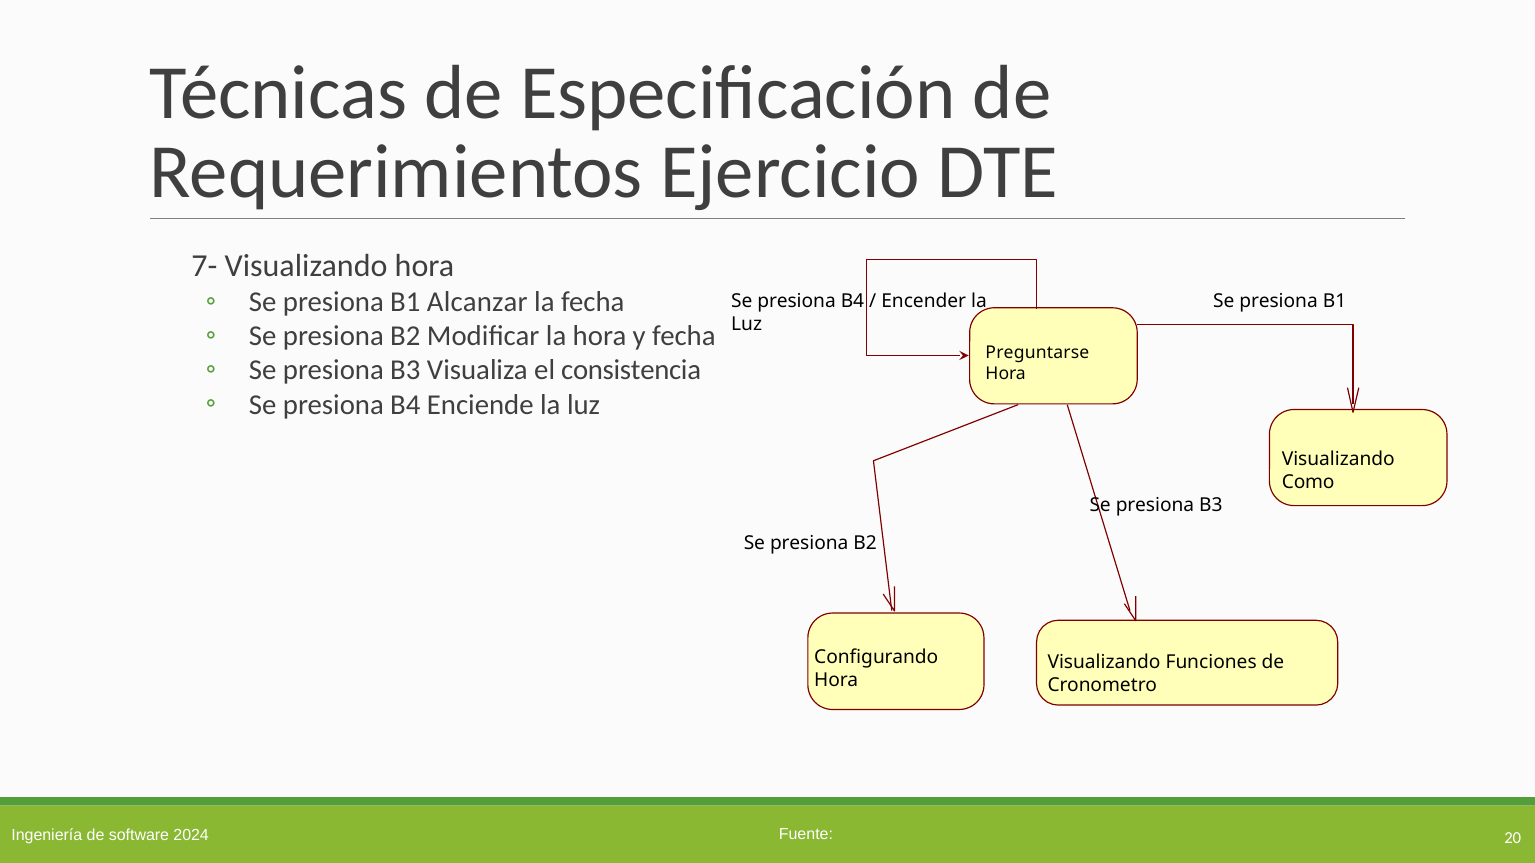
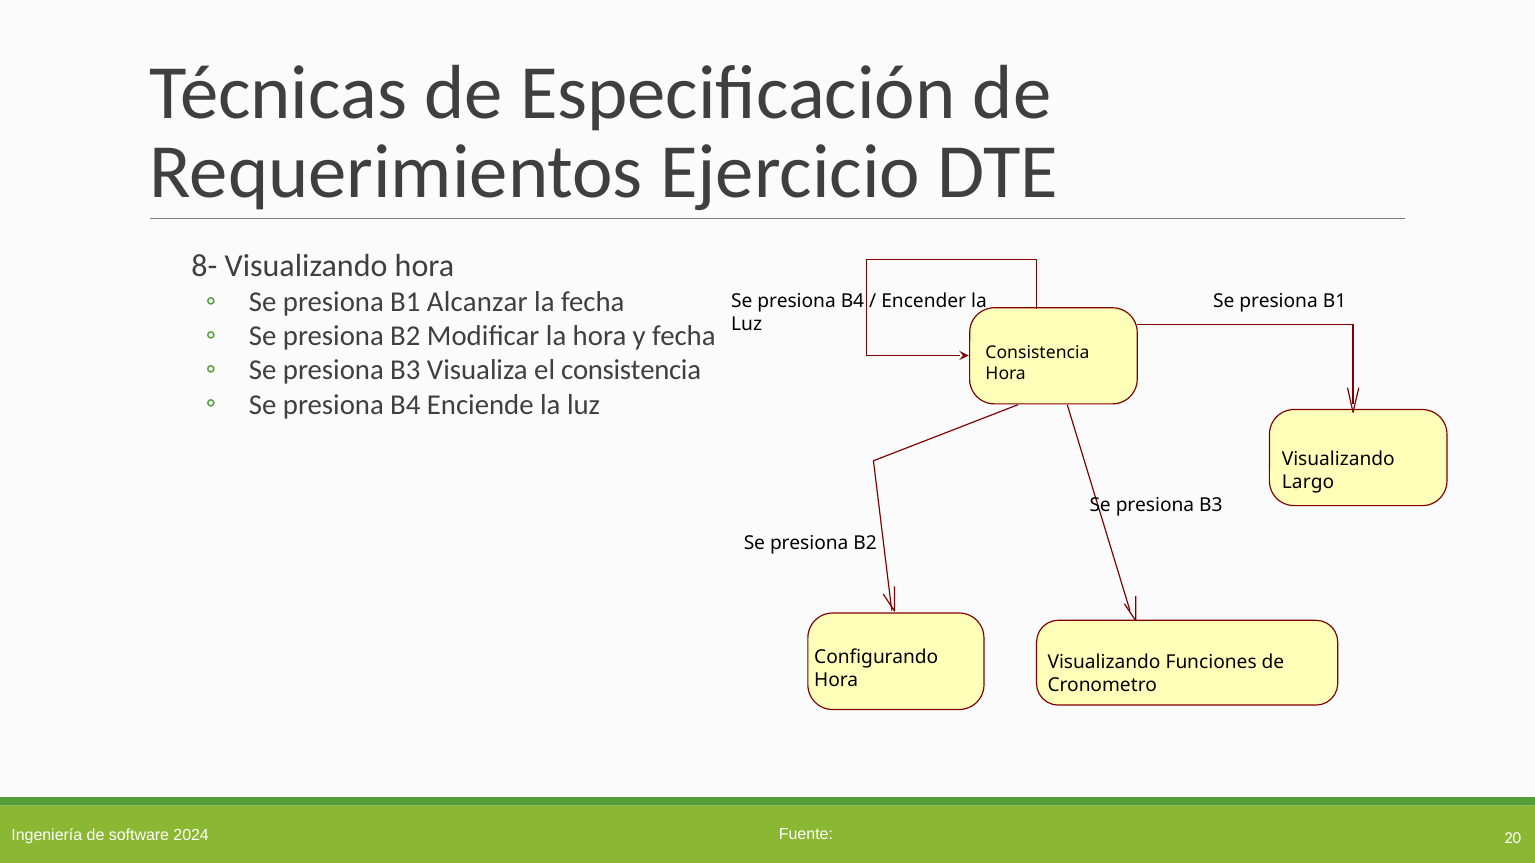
7-: 7- -> 8-
Preguntarse at (1037, 353): Preguntarse -> Consistencia
Como: Como -> Largo
